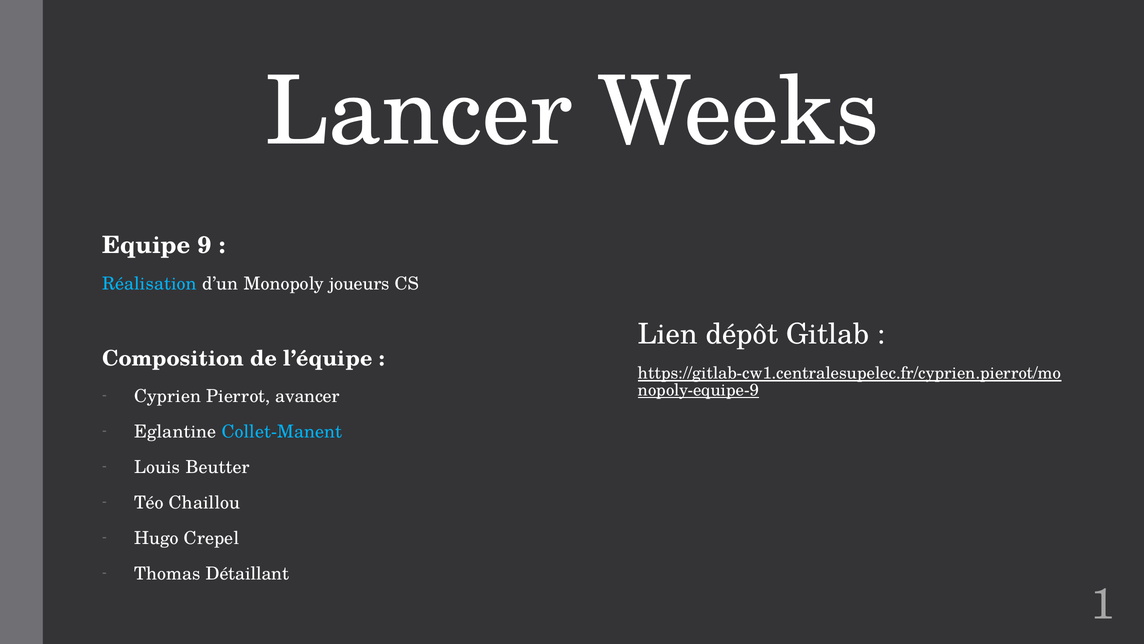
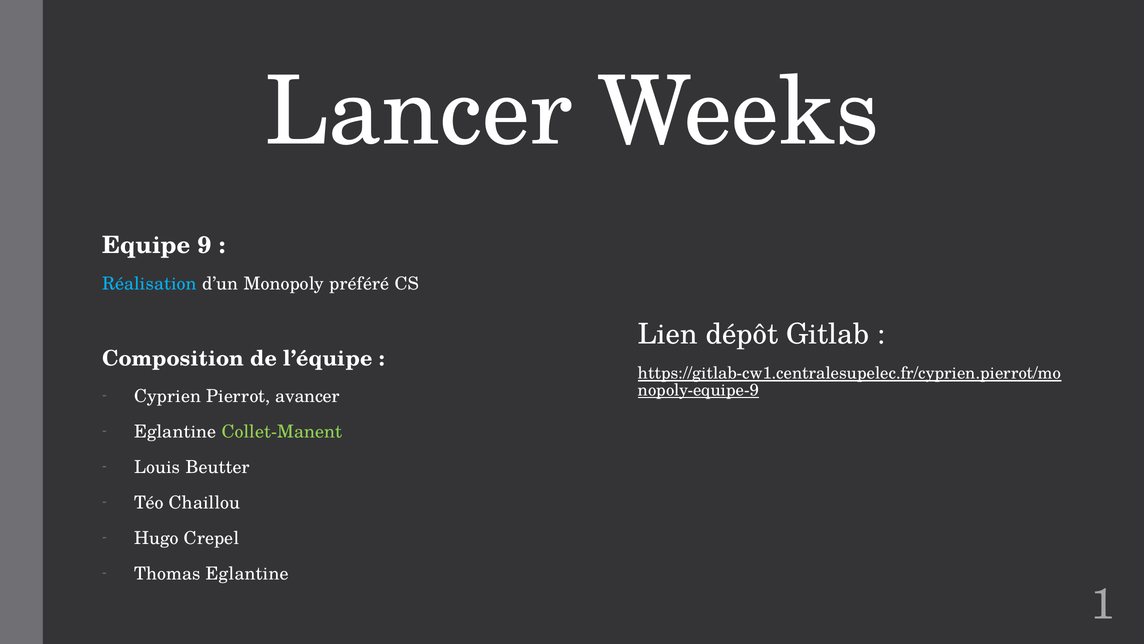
joueurs: joueurs -> préféré
Collet-Manent colour: light blue -> light green
Thomas Détaillant: Détaillant -> Eglantine
